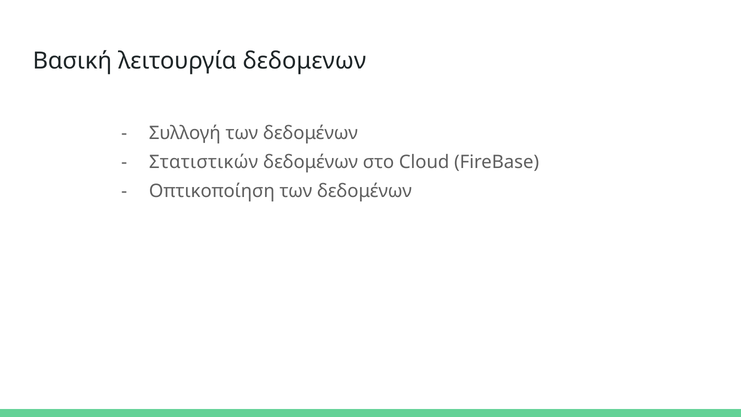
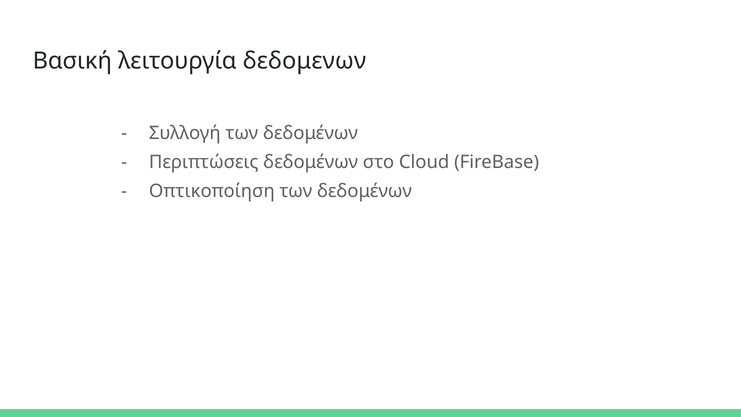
Στατιστικών: Στατιστικών -> Περιπτώσεις
